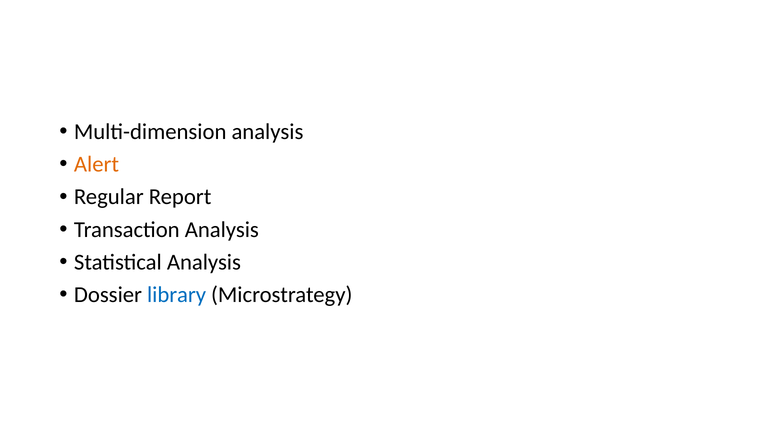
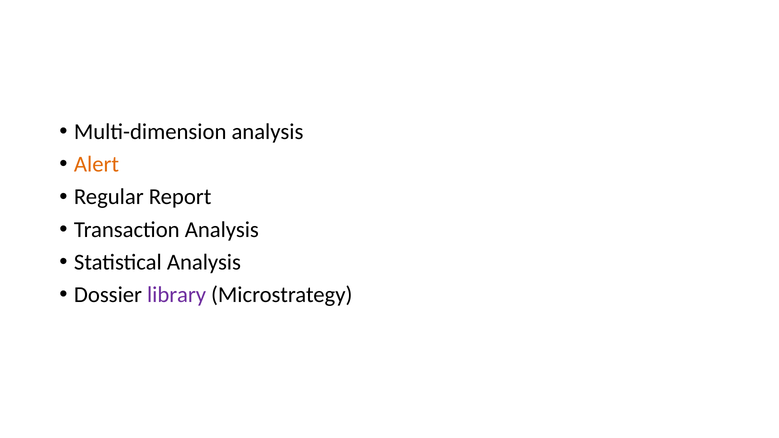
library colour: blue -> purple
